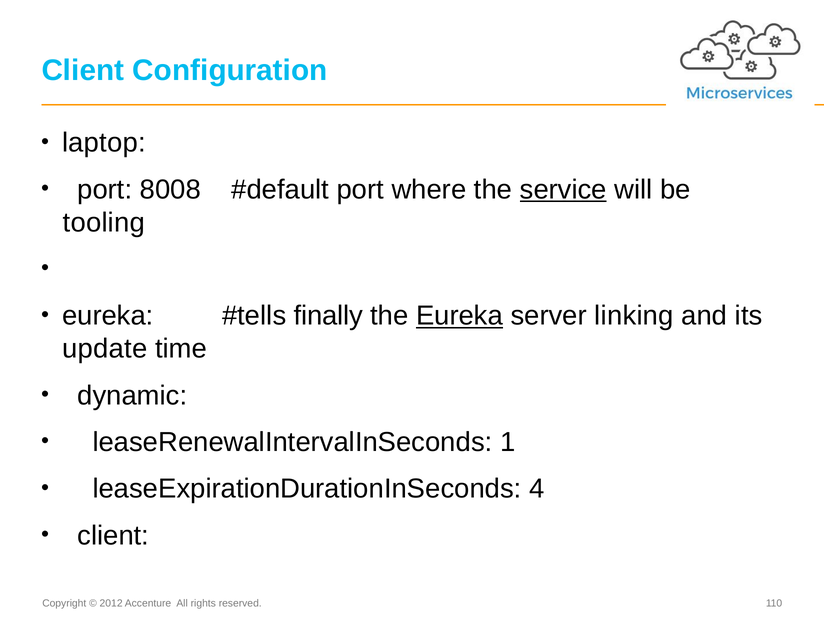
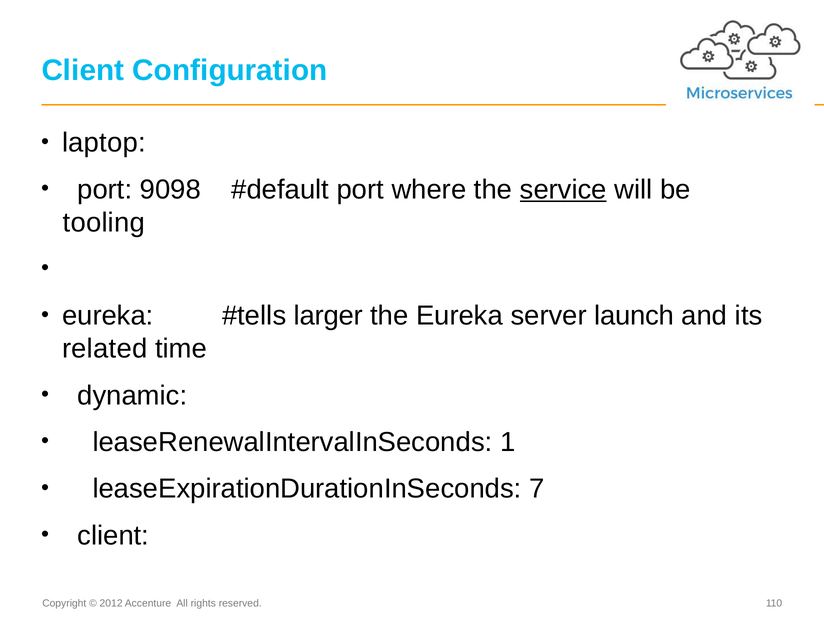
8008: 8008 -> 9098
finally: finally -> larger
Eureka at (459, 316) underline: present -> none
linking: linking -> launch
update: update -> related
4: 4 -> 7
